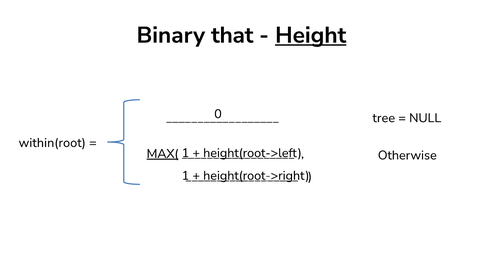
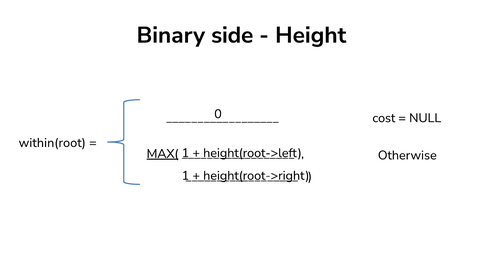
that: that -> side
Height underline: present -> none
tree: tree -> cost
